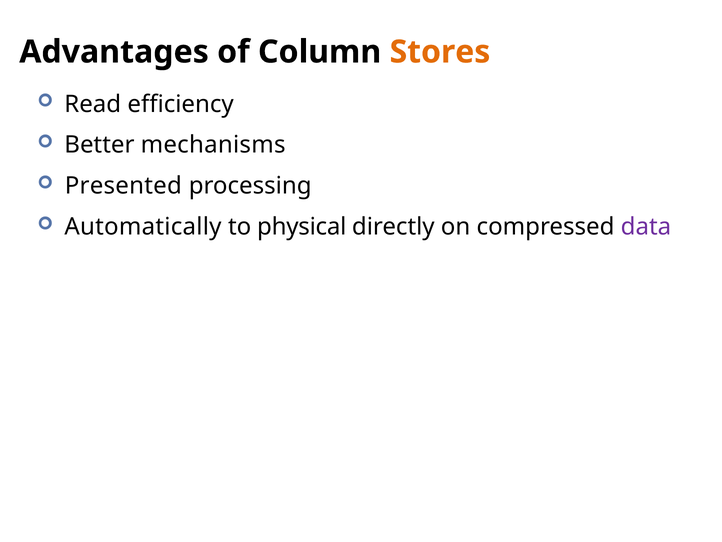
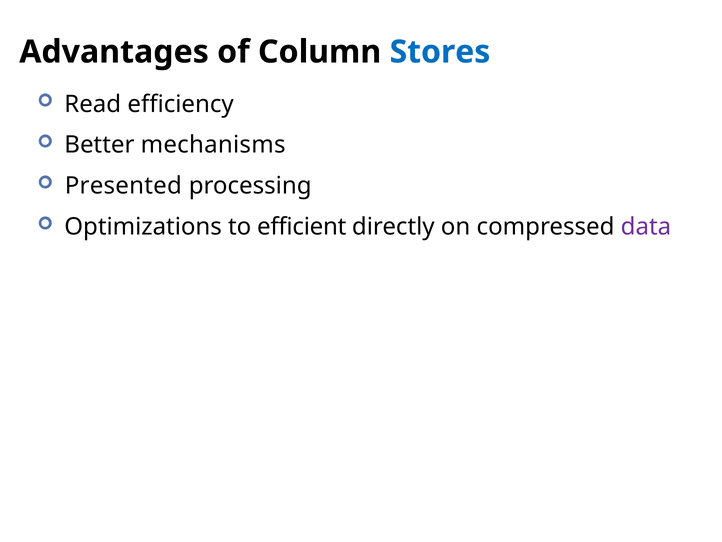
Stores colour: orange -> blue
Automatically: Automatically -> Optimizations
physical: physical -> efficient
